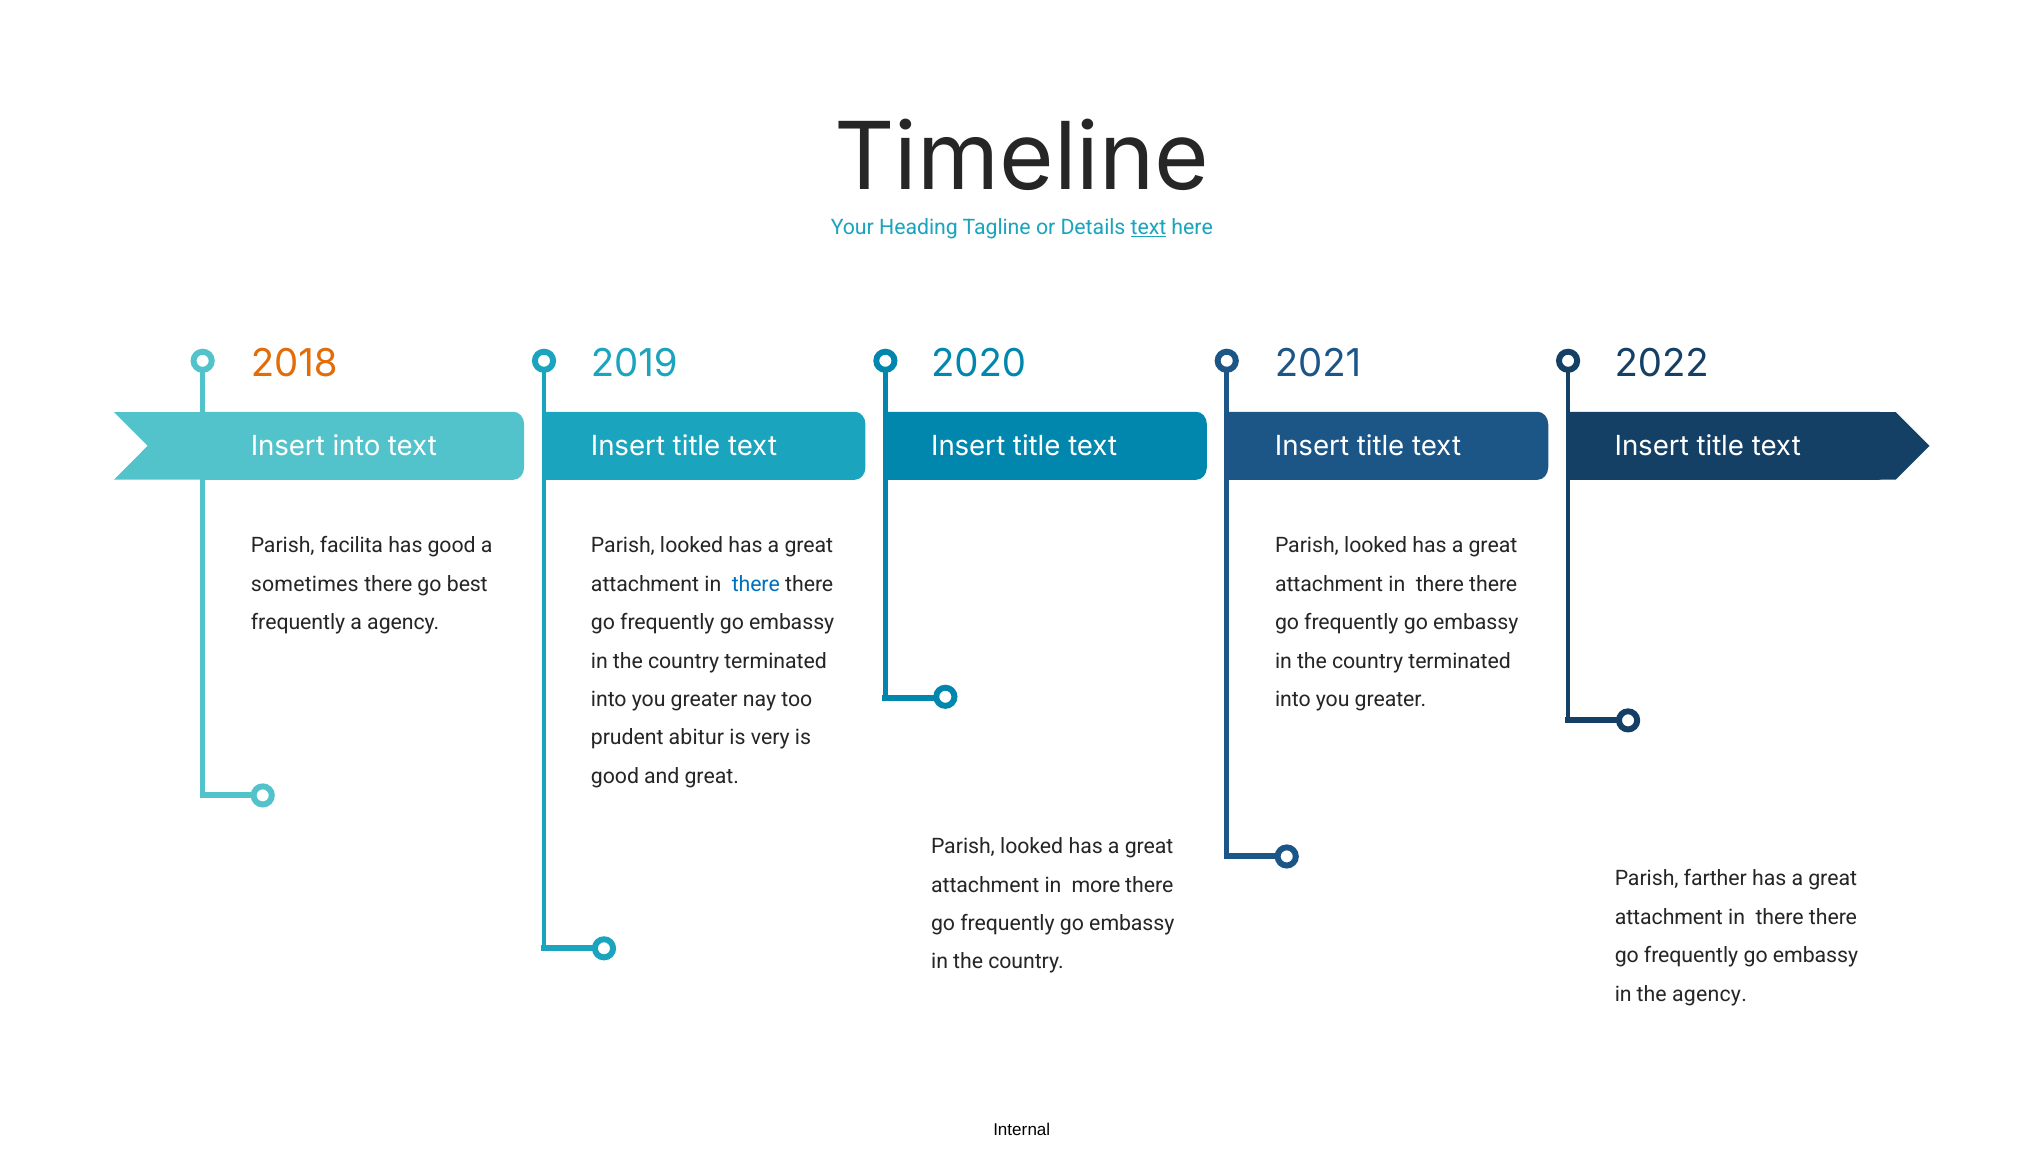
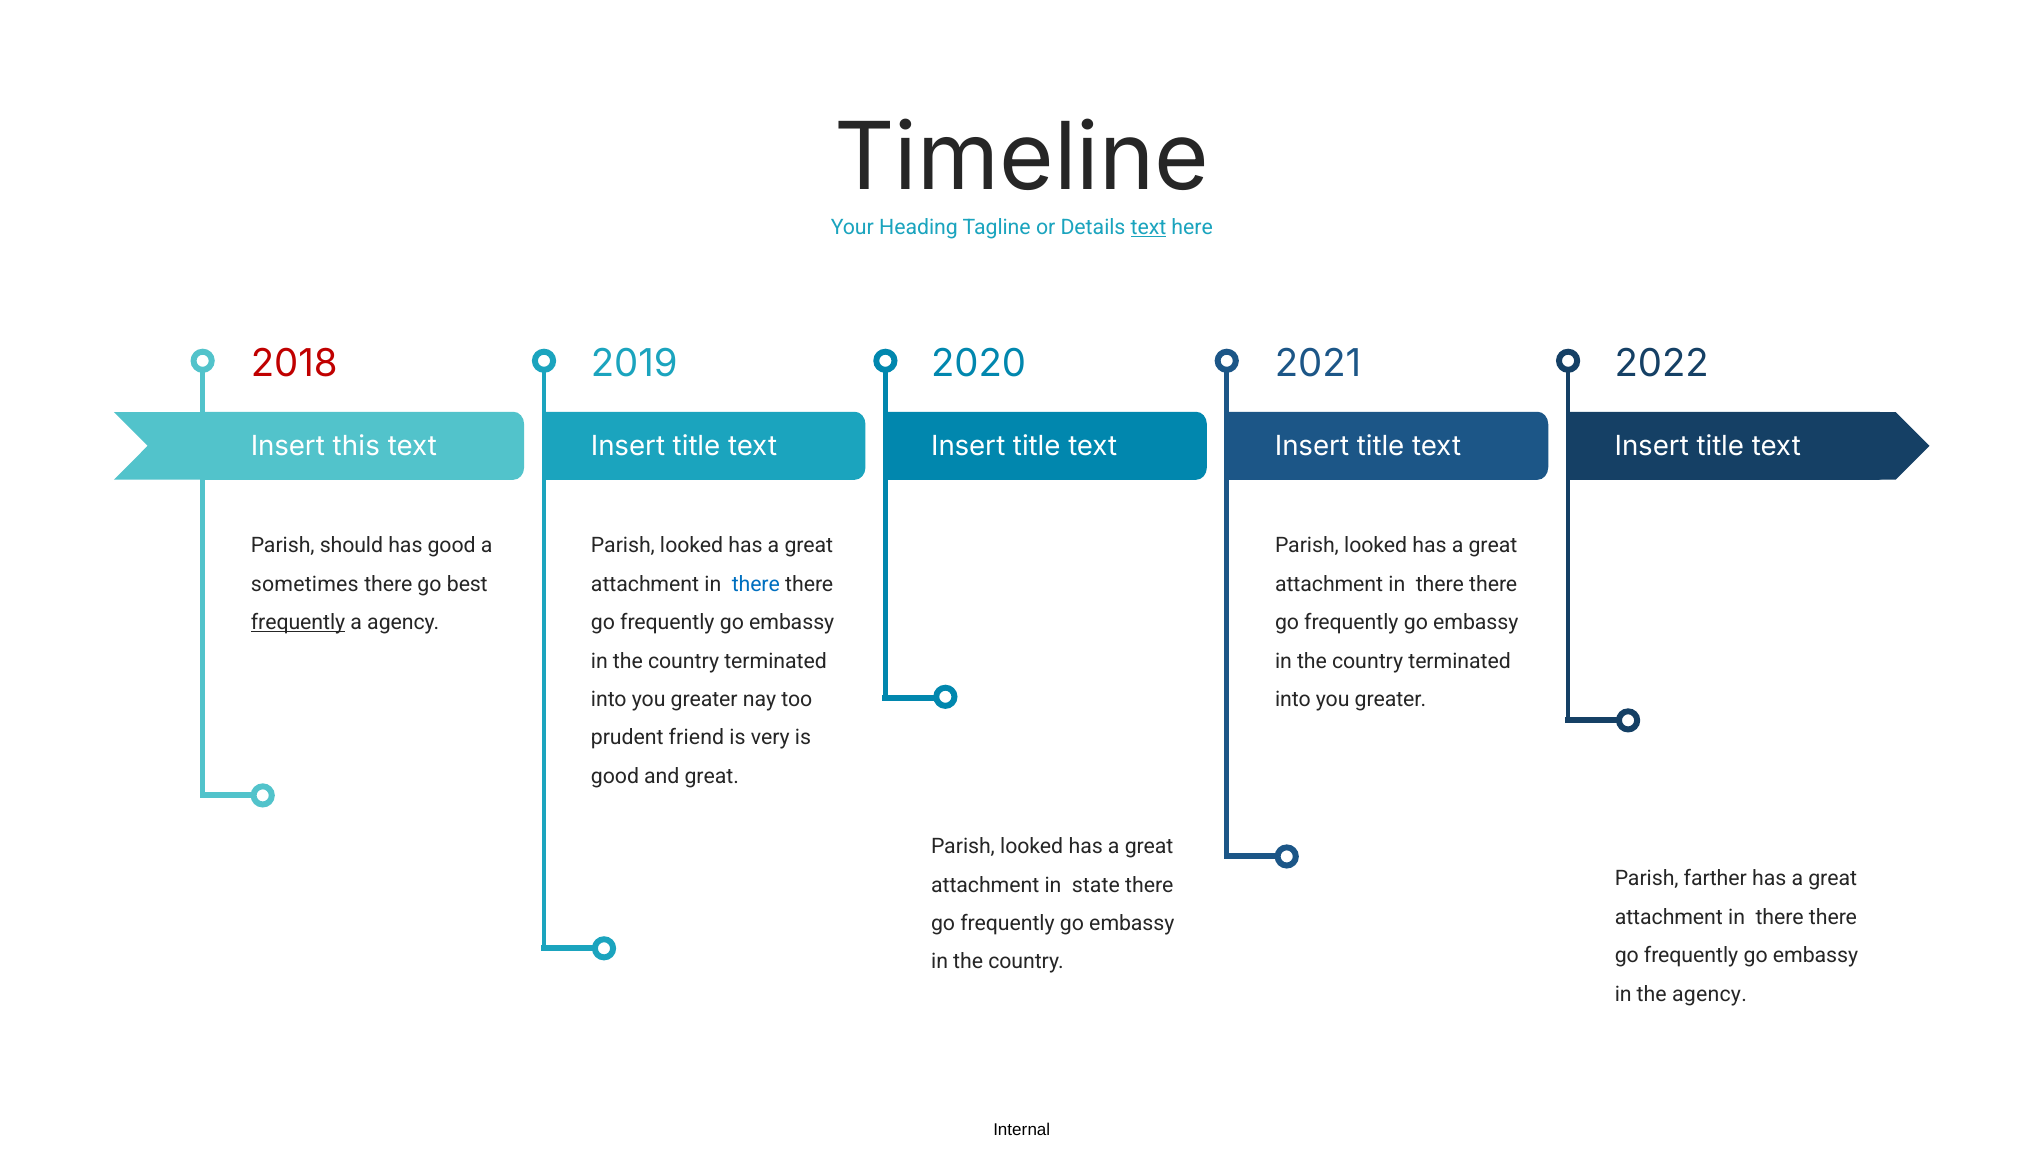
2018 colour: orange -> red
Insert into: into -> this
facilita: facilita -> should
frequently at (298, 623) underline: none -> present
abitur: abitur -> friend
more: more -> state
